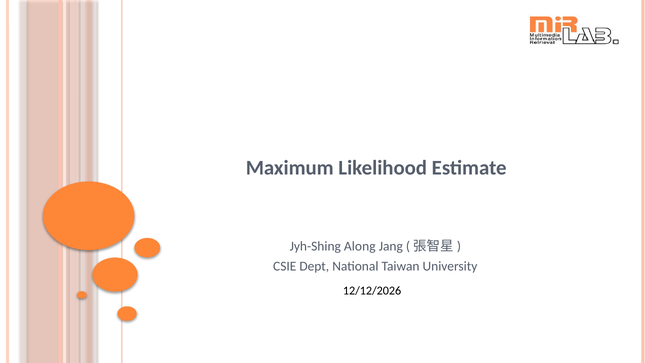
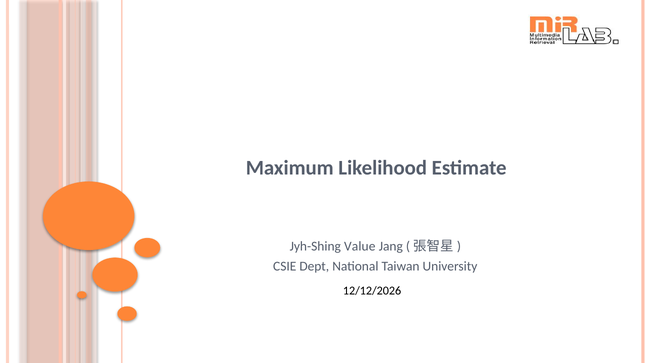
Along: Along -> Value
